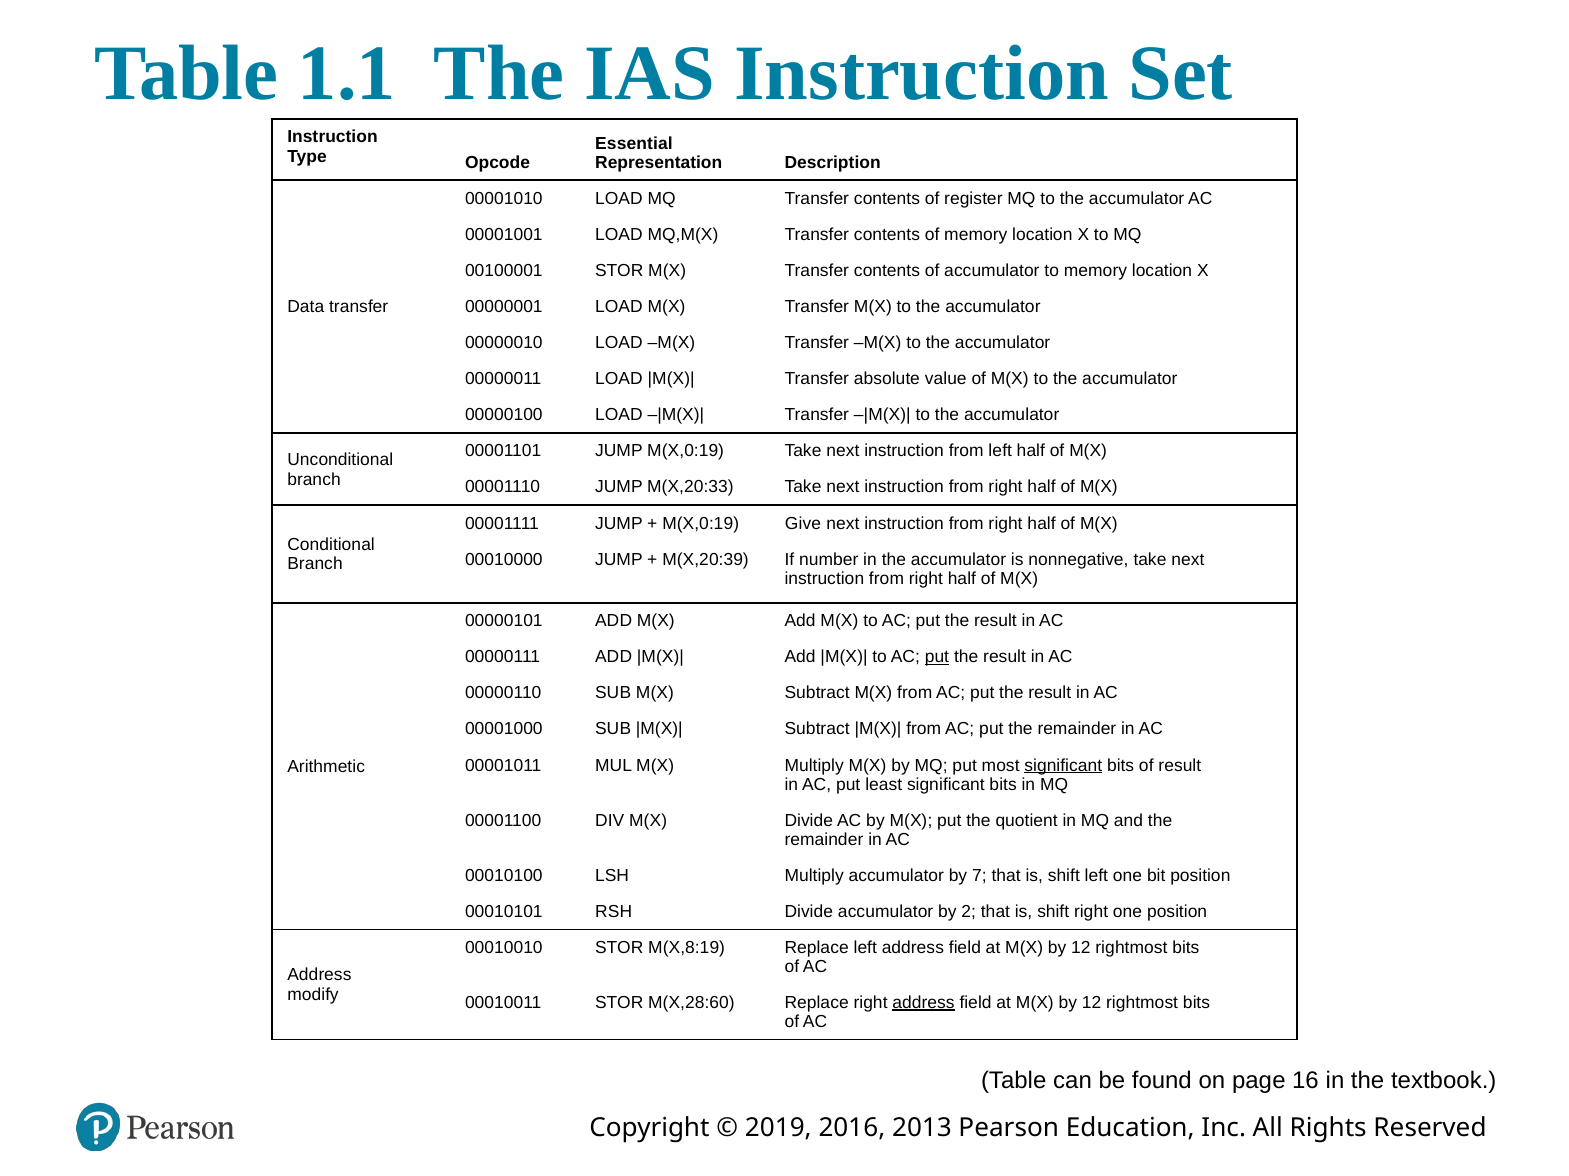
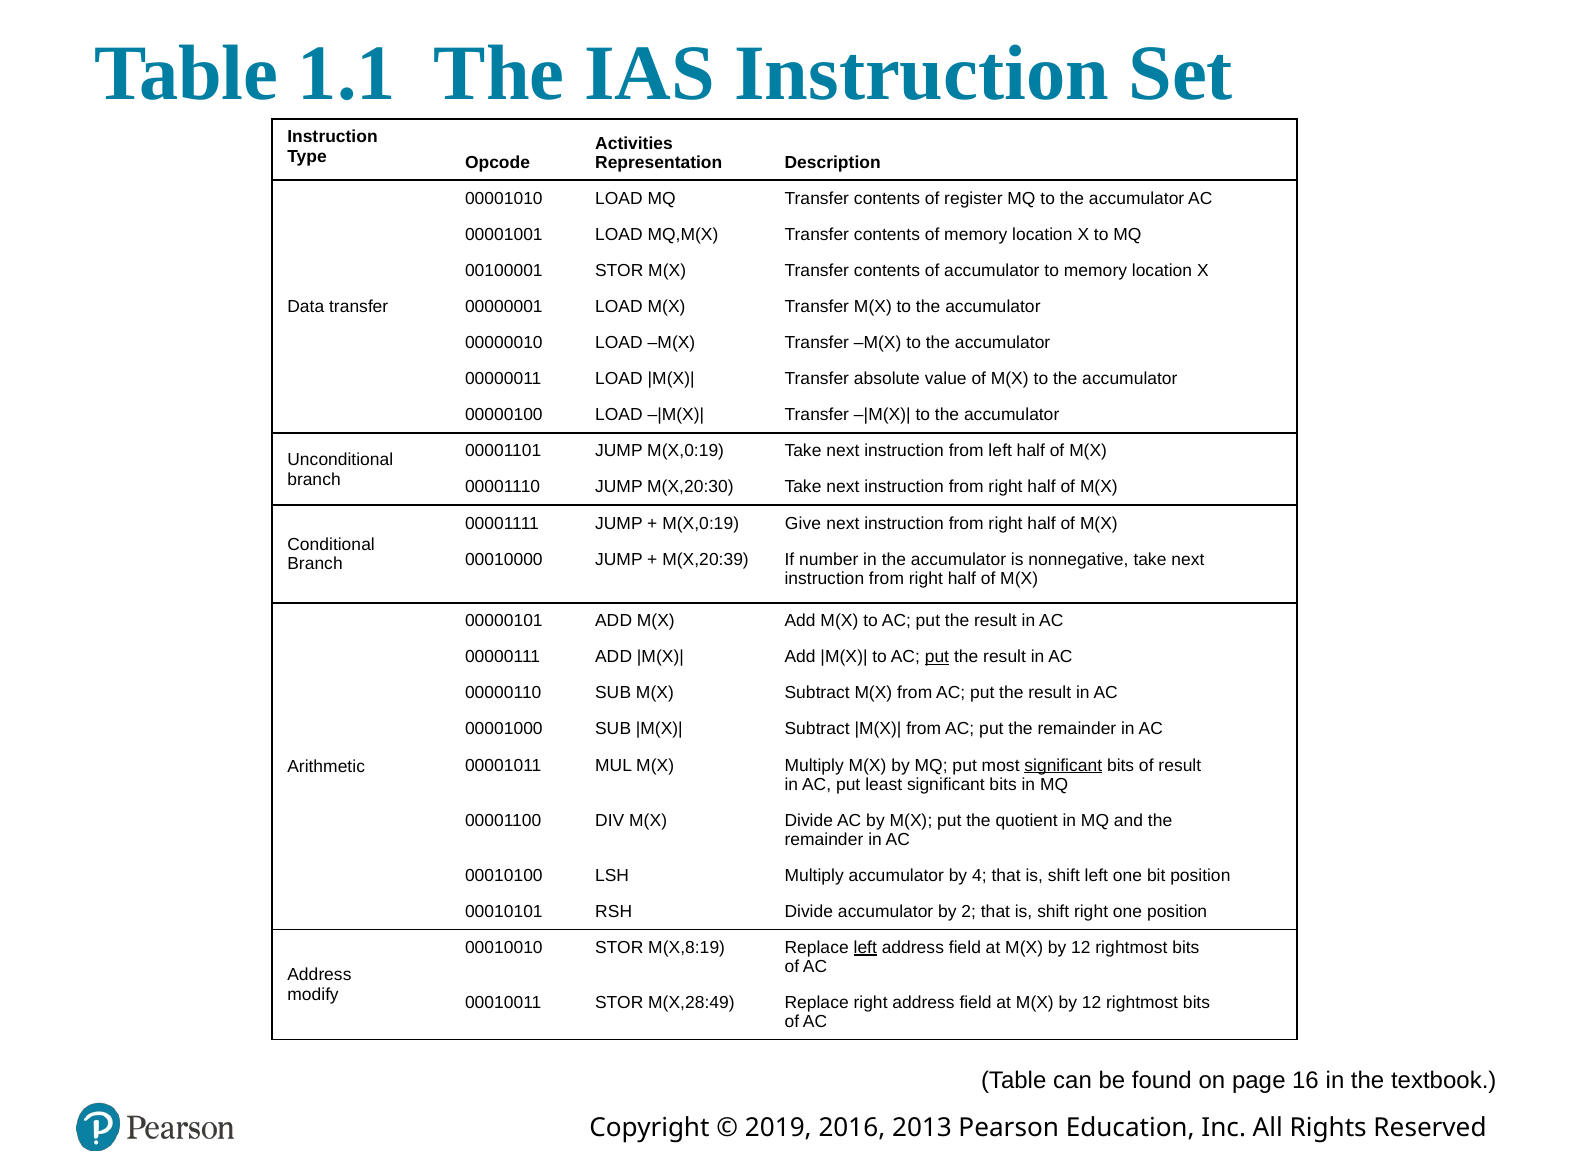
Essential: Essential -> Activities
M(X,20:33: M(X,20:33 -> M(X,20:30
7: 7 -> 4
left at (865, 948) underline: none -> present
M(X,28:60: M(X,28:60 -> M(X,28:49
address at (924, 1003) underline: present -> none
